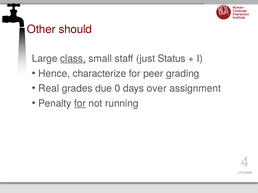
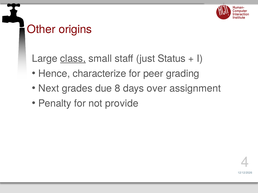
should: should -> origins
Real: Real -> Next
0: 0 -> 8
for at (80, 104) underline: present -> none
running: running -> provide
